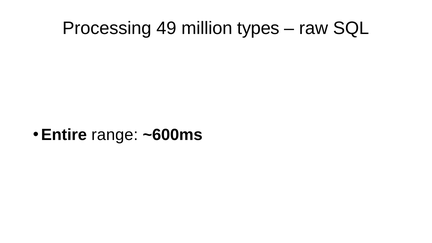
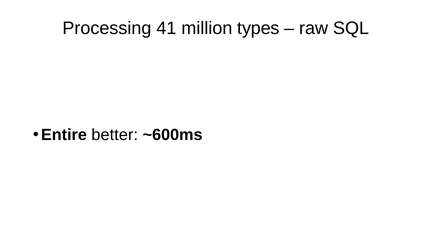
49: 49 -> 41
range: range -> better
